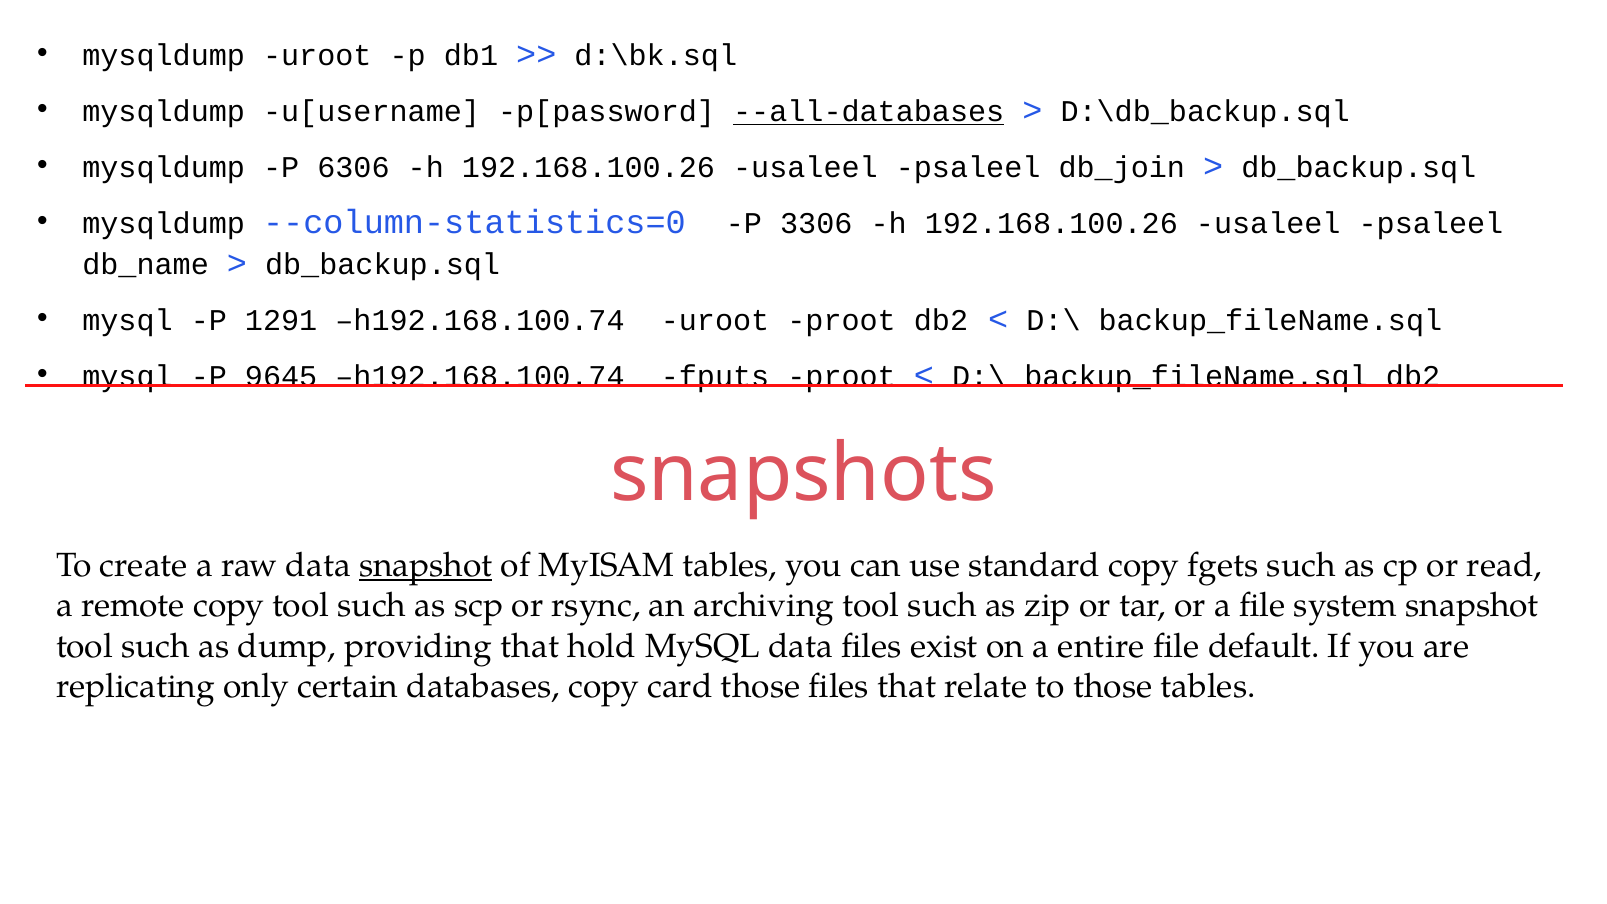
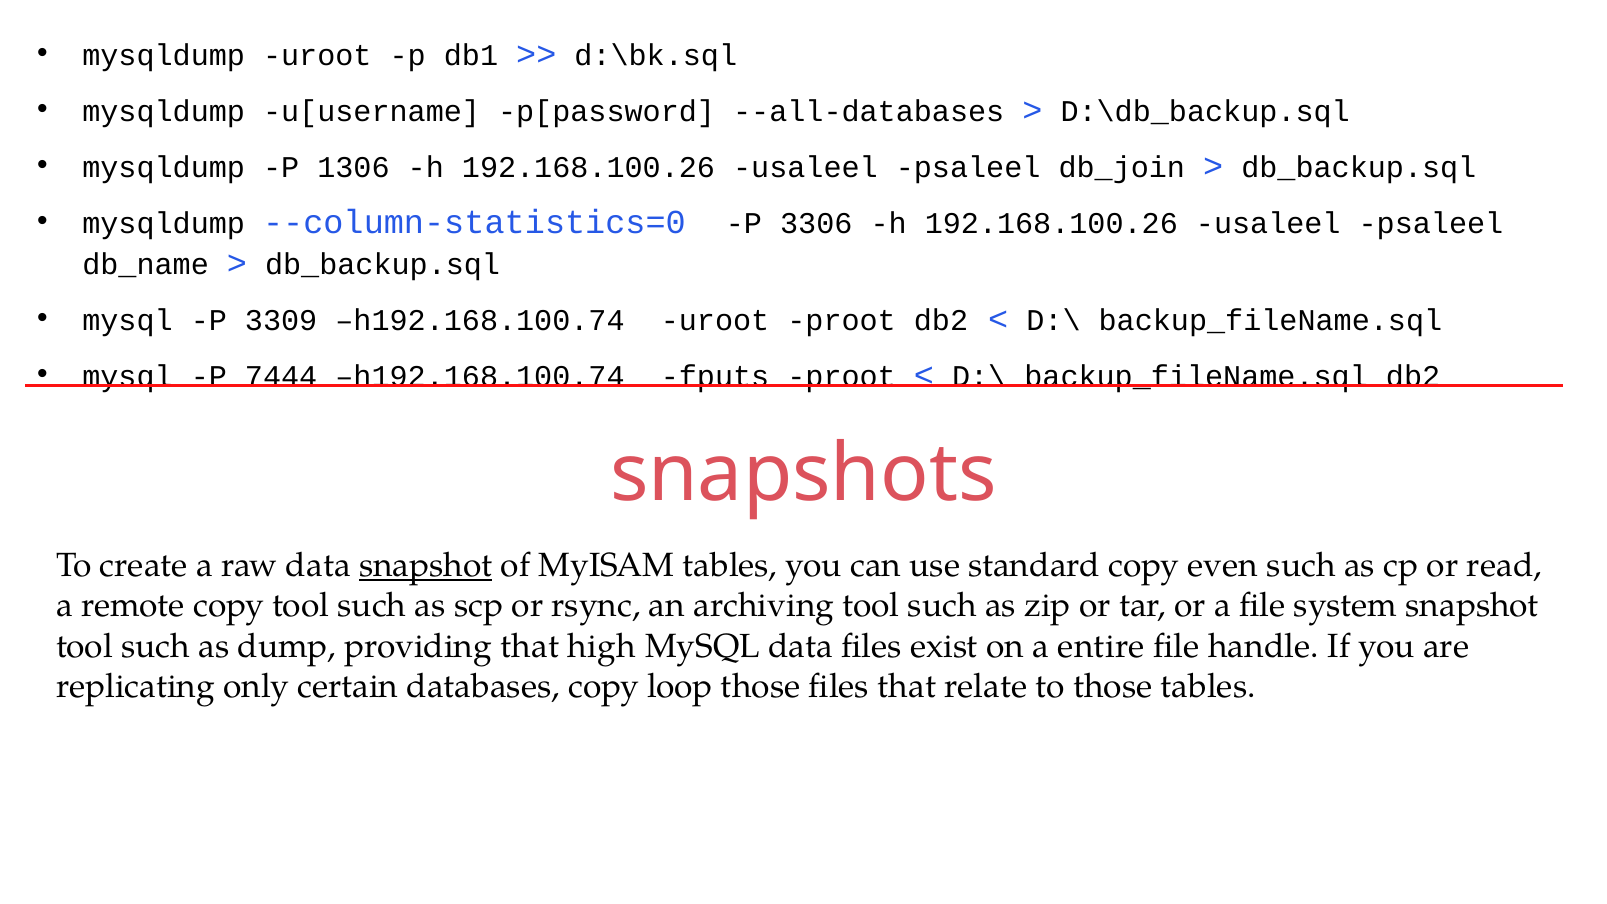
--all-databases underline: present -> none
6306: 6306 -> 1306
1291: 1291 -> 3309
9645: 9645 -> 7444
fgets: fgets -> even
hold: hold -> high
default: default -> handle
card: card -> loop
